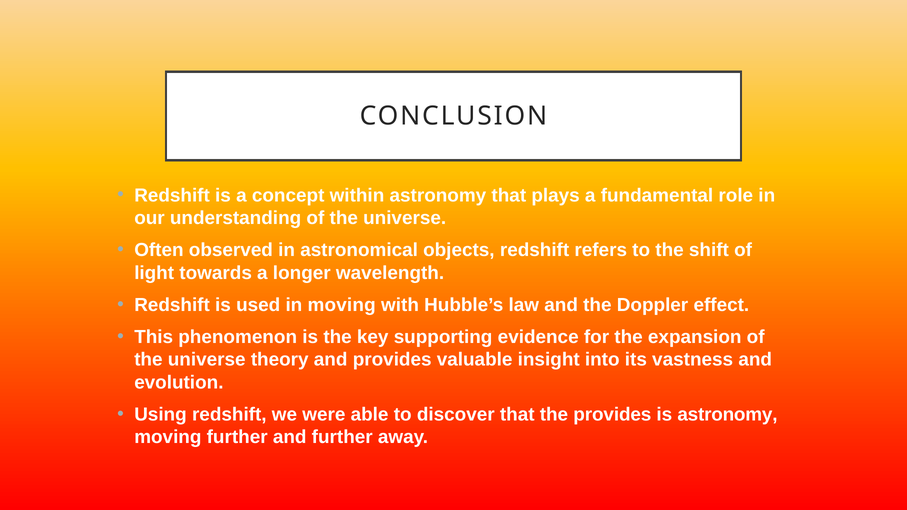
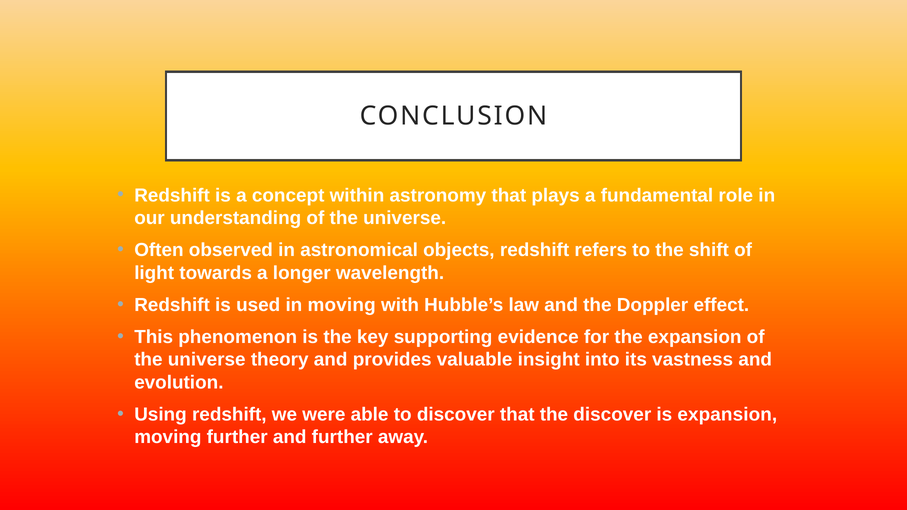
the provides: provides -> discover
is astronomy: astronomy -> expansion
